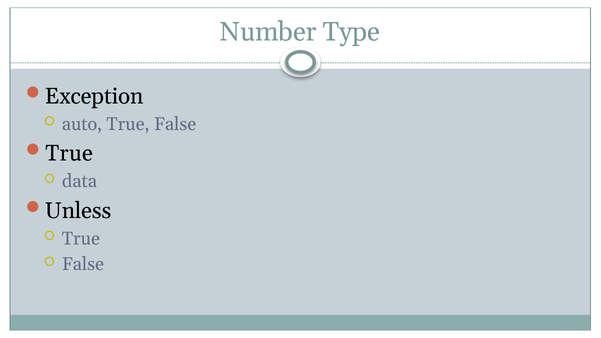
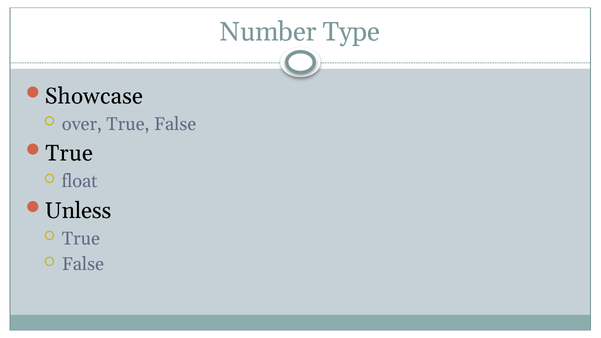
Exception: Exception -> Showcase
auto: auto -> over
data: data -> float
